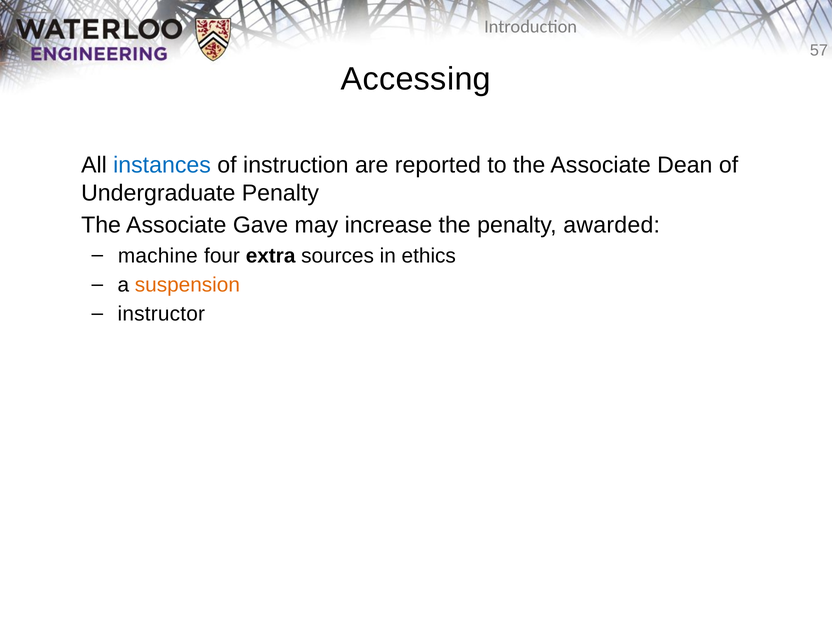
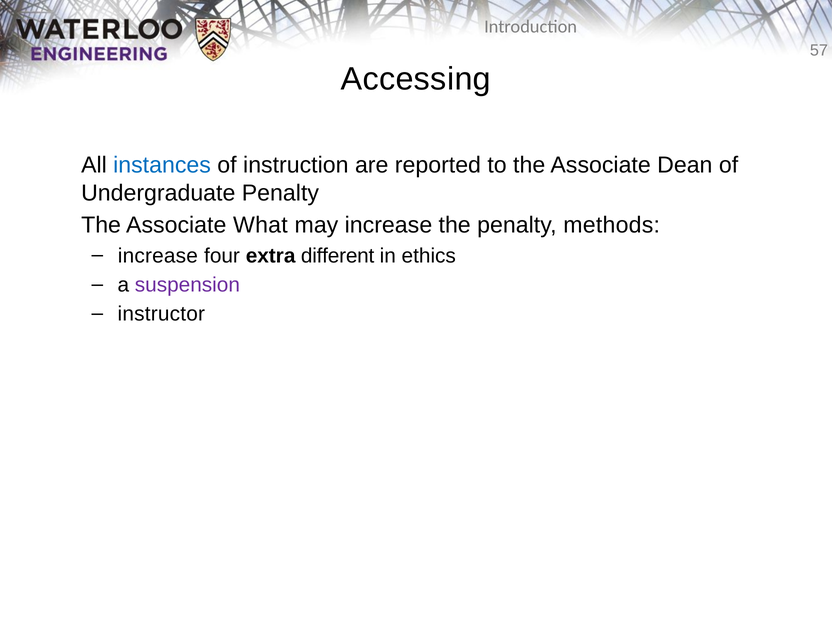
Gave: Gave -> What
awarded: awarded -> methods
machine at (158, 256): machine -> increase
sources: sources -> different
suspension colour: orange -> purple
